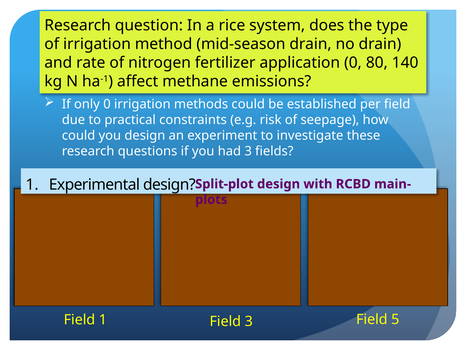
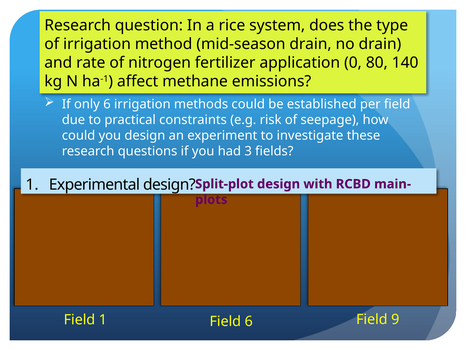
only 0: 0 -> 6
Field 3: 3 -> 6
5: 5 -> 9
